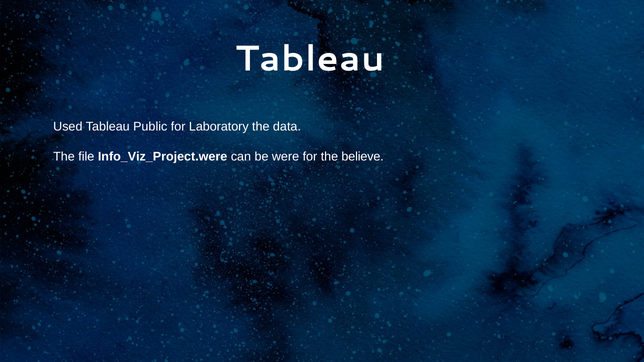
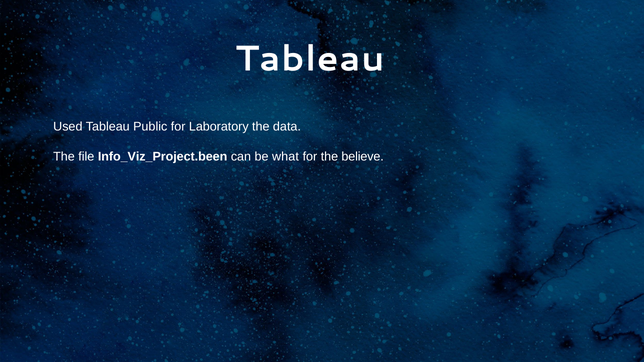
Info_Viz_Project.were: Info_Viz_Project.were -> Info_Viz_Project.been
were: were -> what
